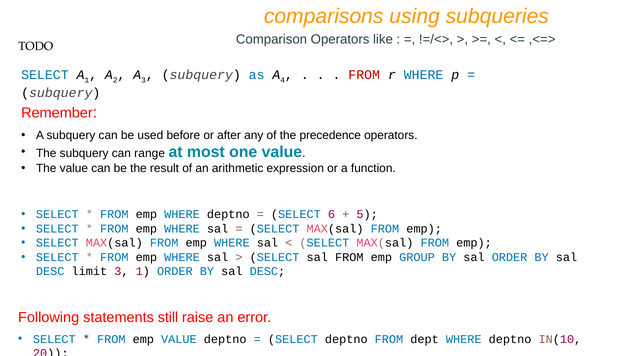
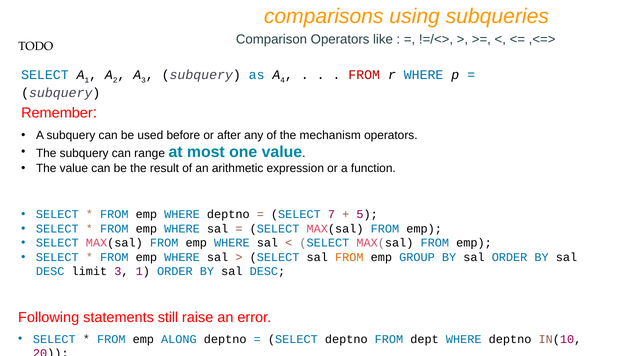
precedence: precedence -> mechanism
6: 6 -> 7
FROM at (349, 257) colour: black -> orange
emp VALUE: VALUE -> ALONG
